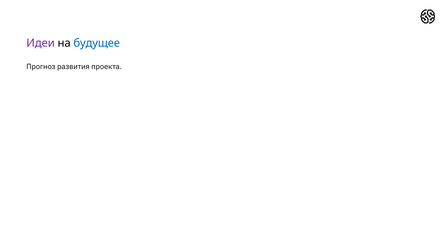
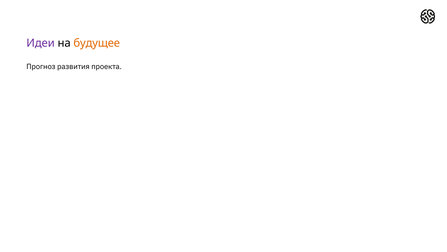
будущее colour: blue -> orange
